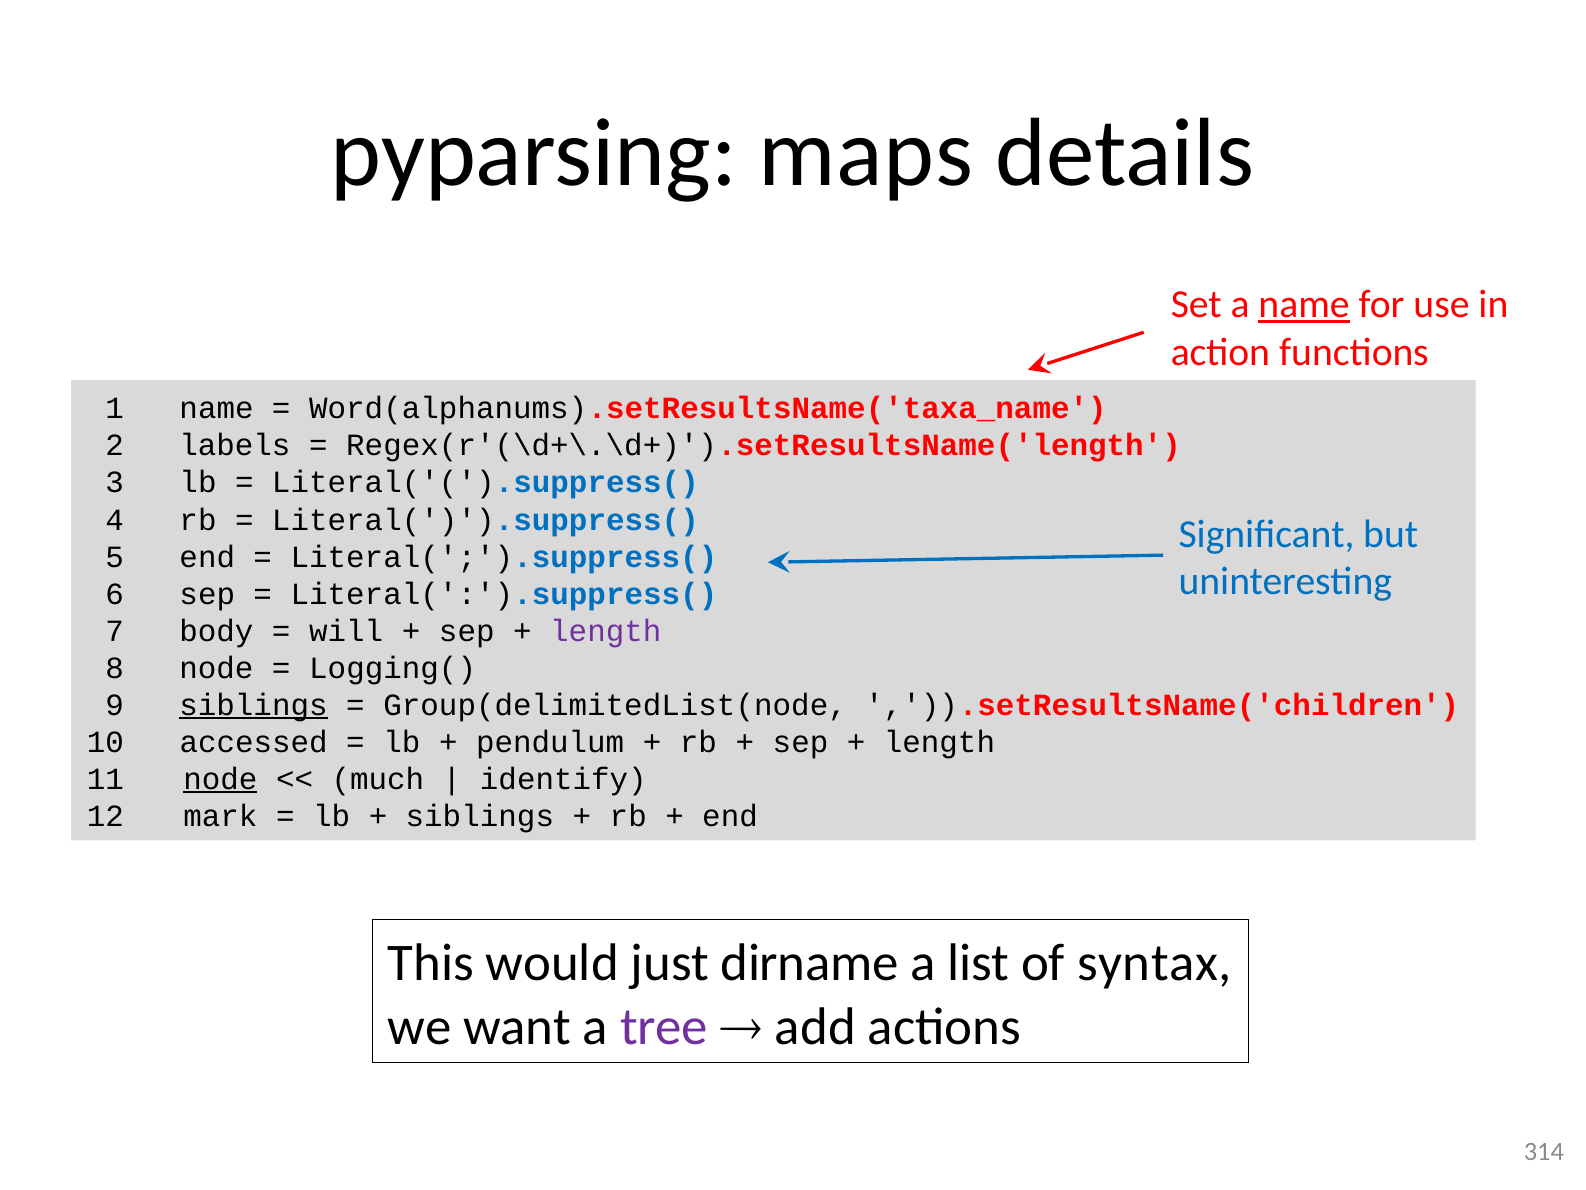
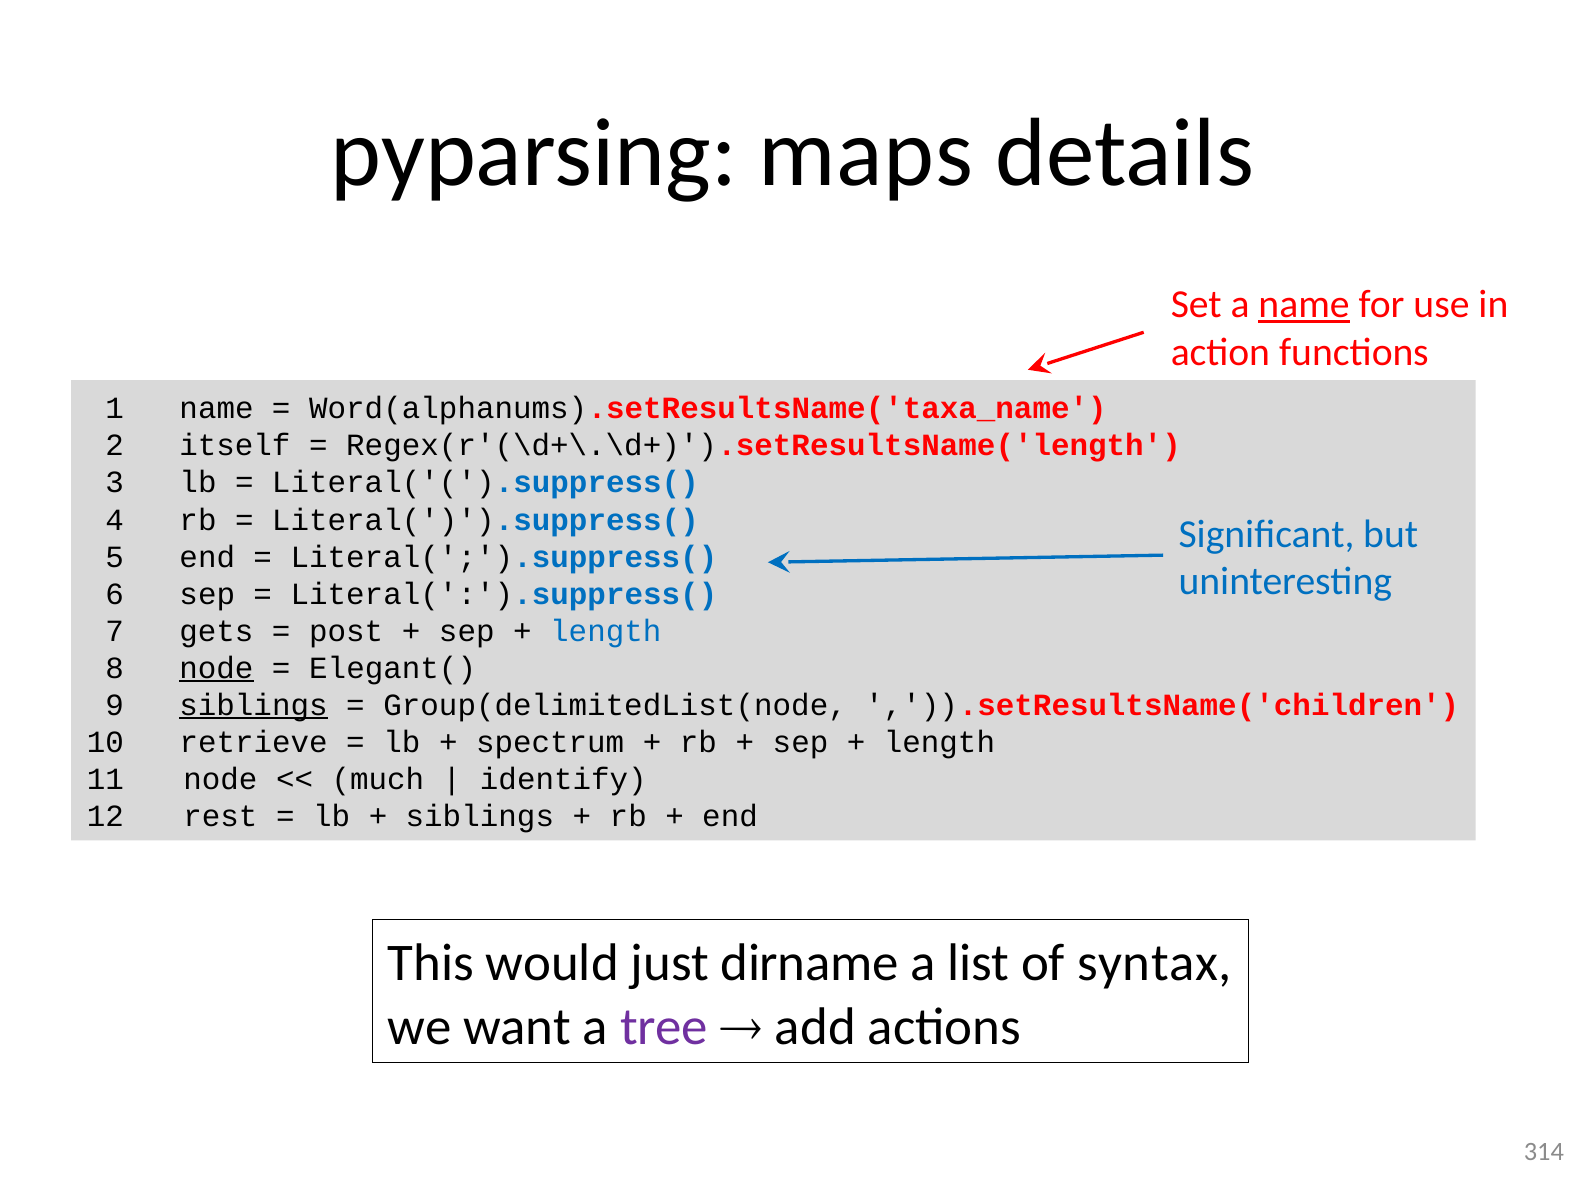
labels: labels -> itself
body: body -> gets
will: will -> post
length at (606, 631) colour: purple -> blue
node at (216, 668) underline: none -> present
Logging(: Logging( -> Elegant(
accessed: accessed -> retrieve
pendulum: pendulum -> spectrum
node at (220, 779) underline: present -> none
mark: mark -> rest
